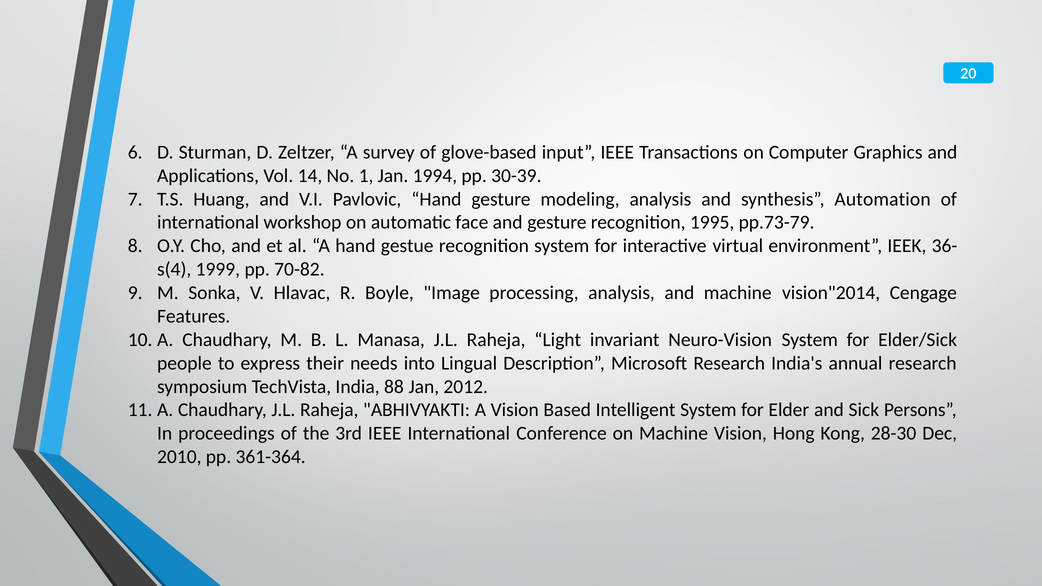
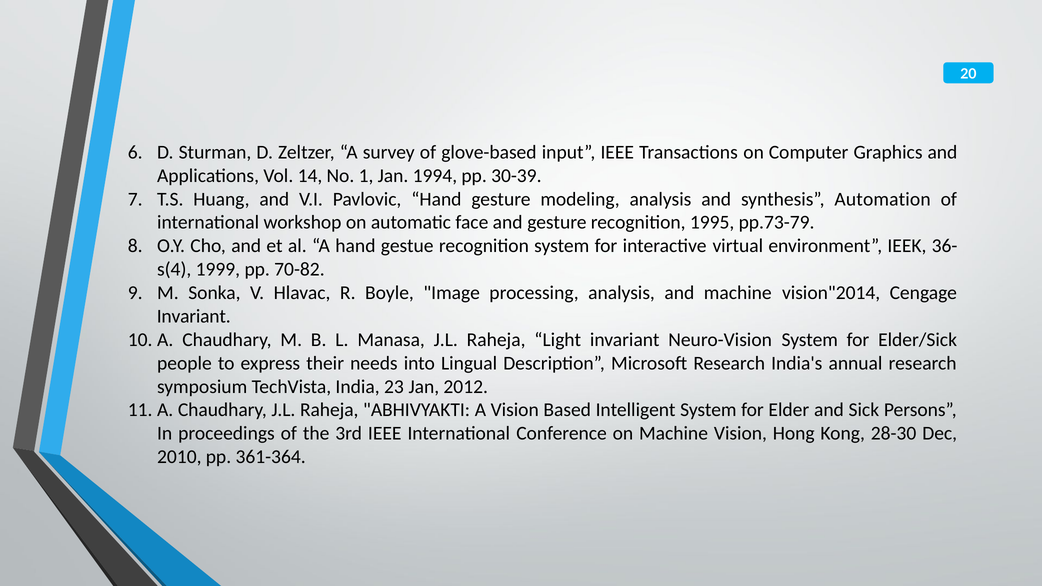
Features at (194, 316): Features -> Invariant
88: 88 -> 23
